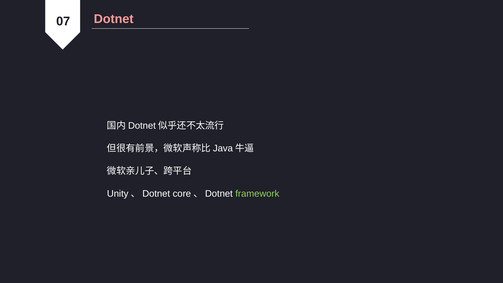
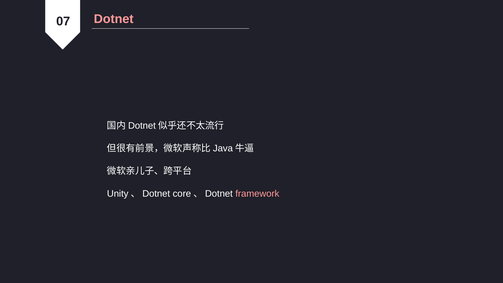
framework colour: light green -> pink
